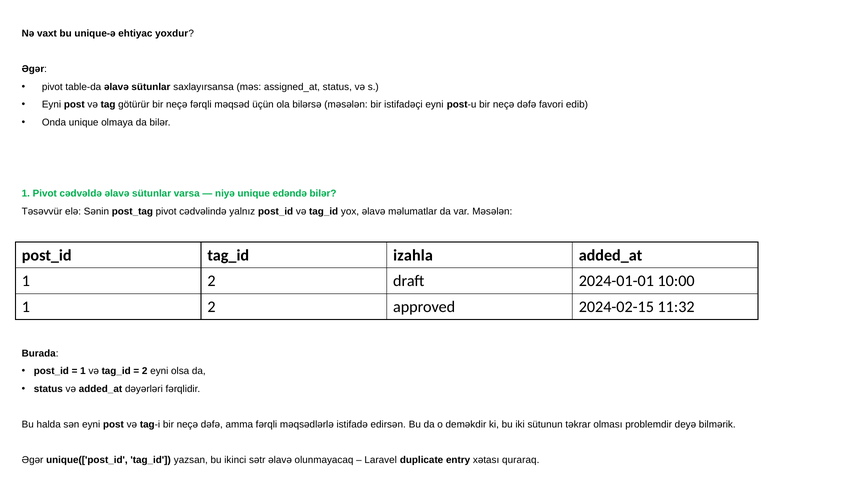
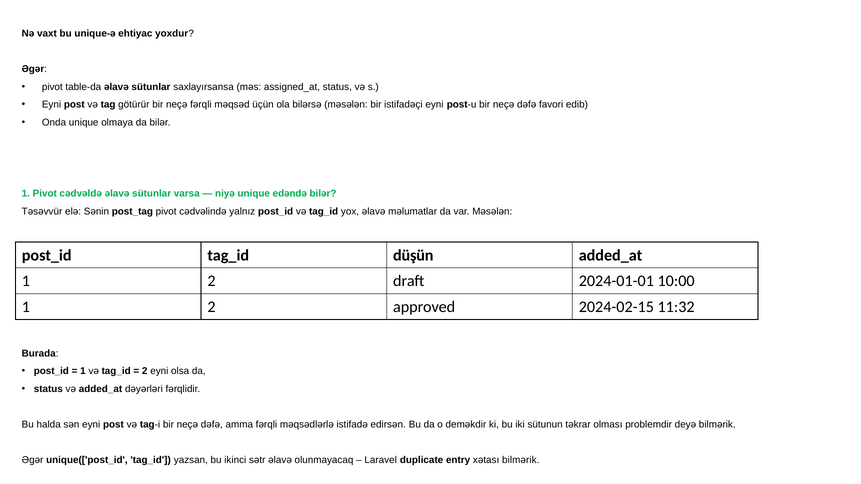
izahla: izahla -> düşün
xətası quraraq: quraraq -> bilmərik
